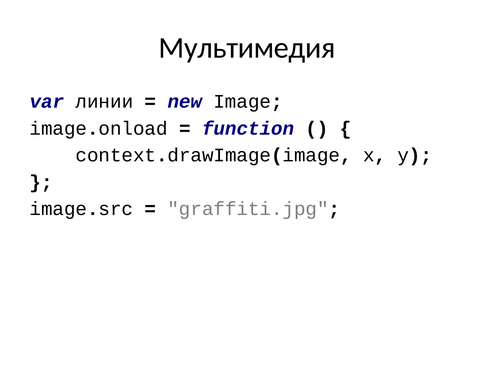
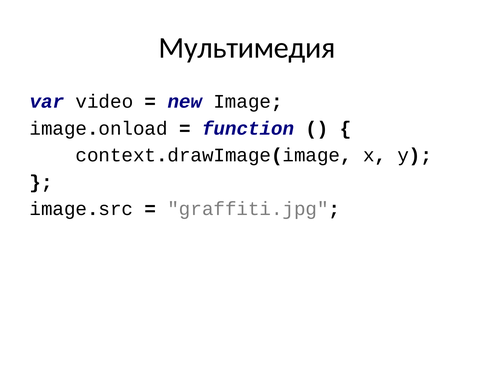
линии: линии -> video
